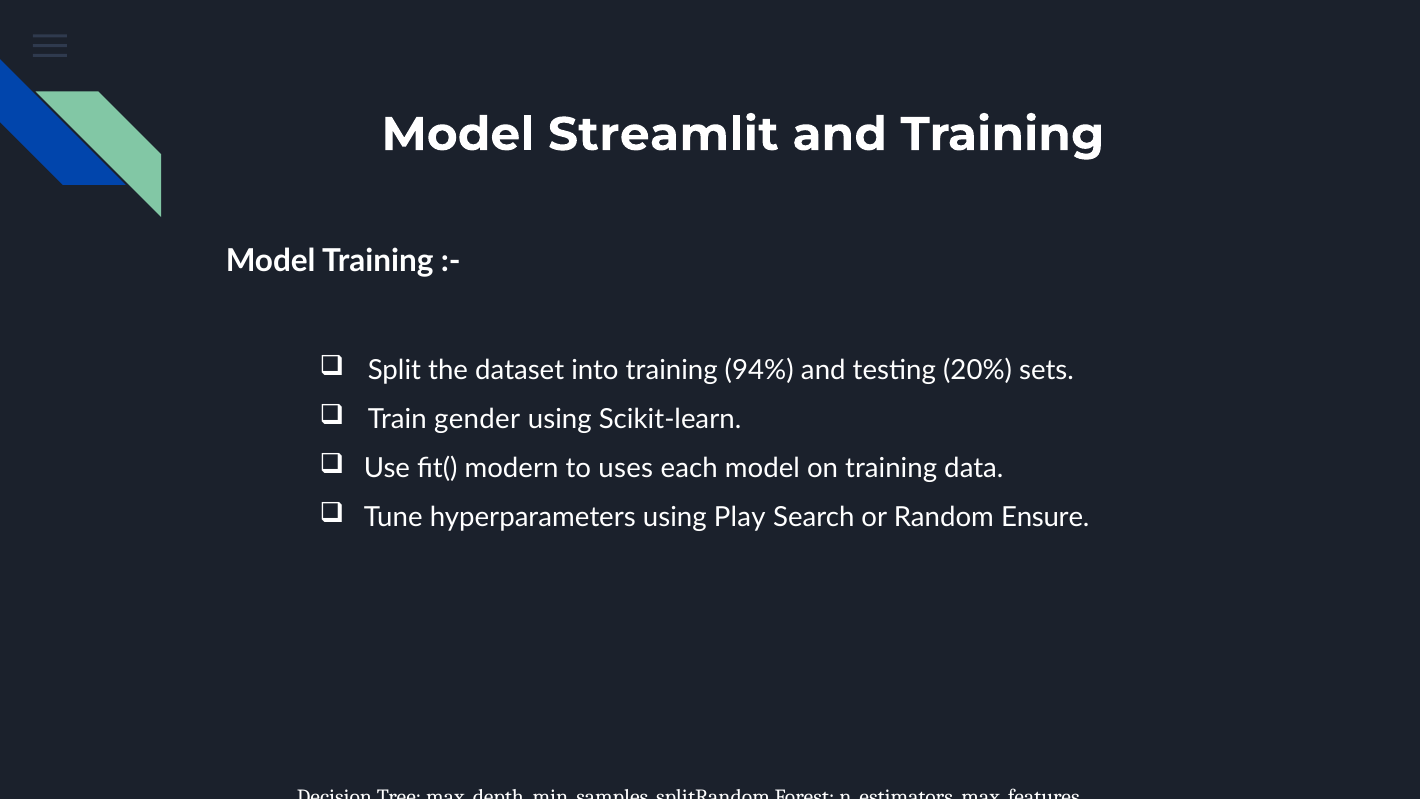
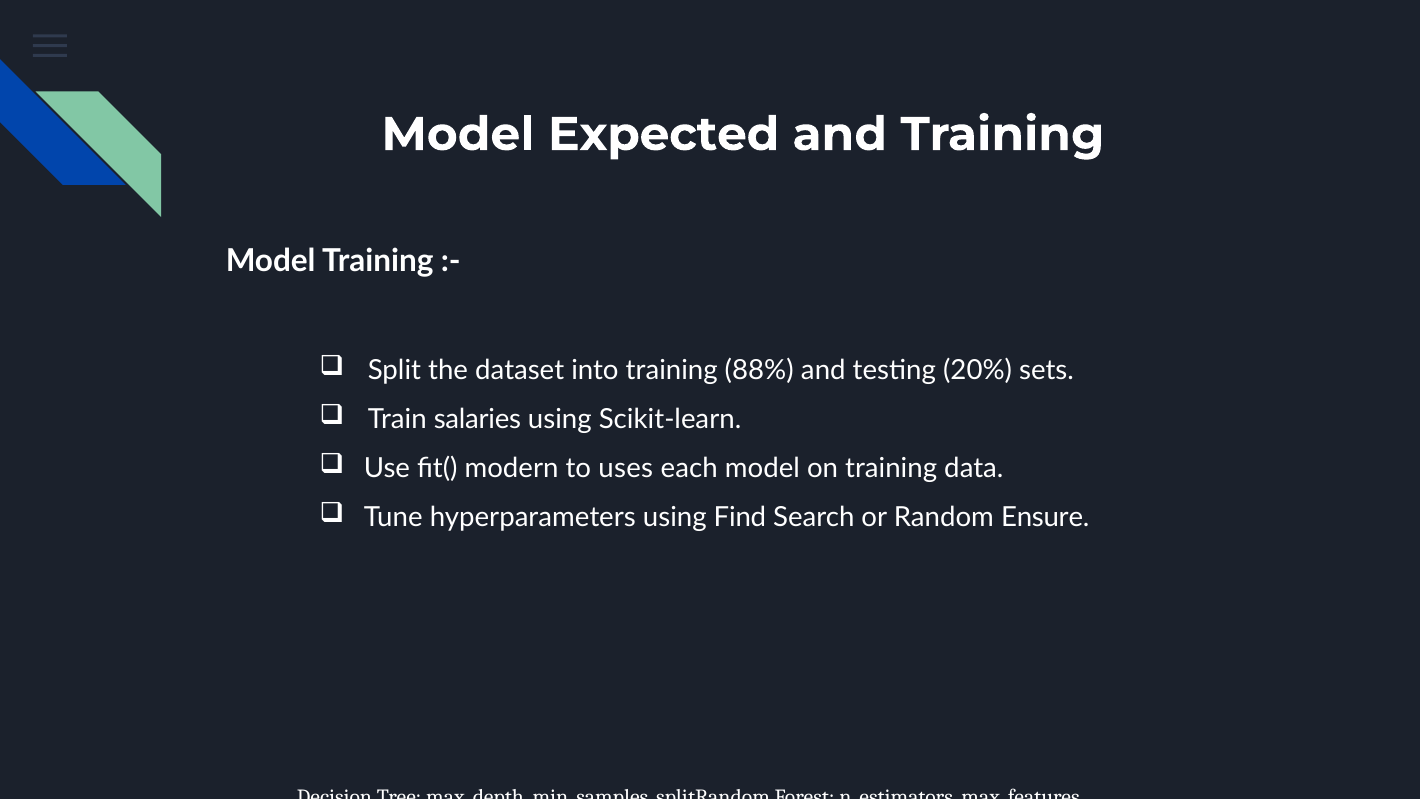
Streamlit: Streamlit -> Expected
94%: 94% -> 88%
gender: gender -> salaries
Play: Play -> Find
